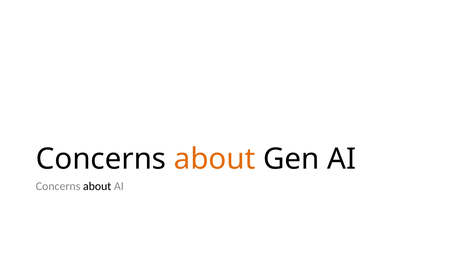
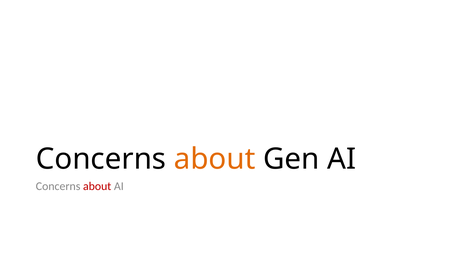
about at (97, 186) colour: black -> red
